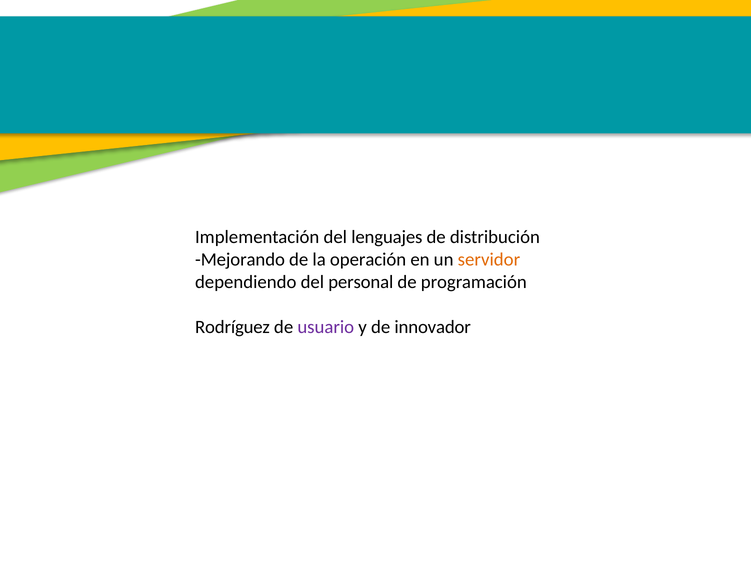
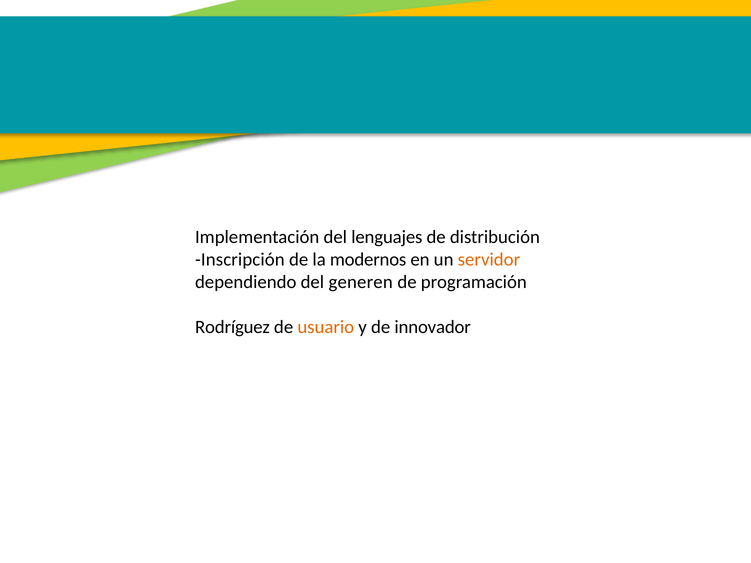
Mejorando: Mejorando -> Inscripción
operación: operación -> modernos
personal: personal -> generen
usuario colour: purple -> orange
